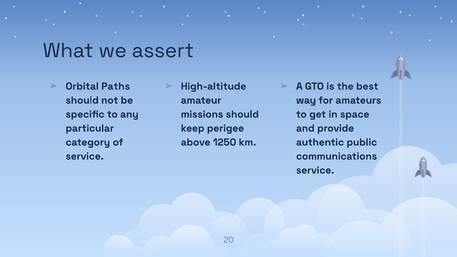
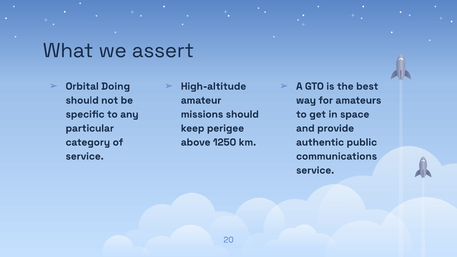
Paths: Paths -> Doing
